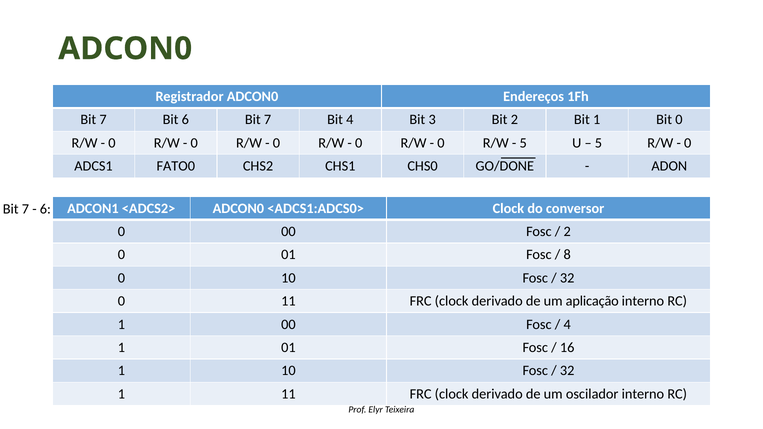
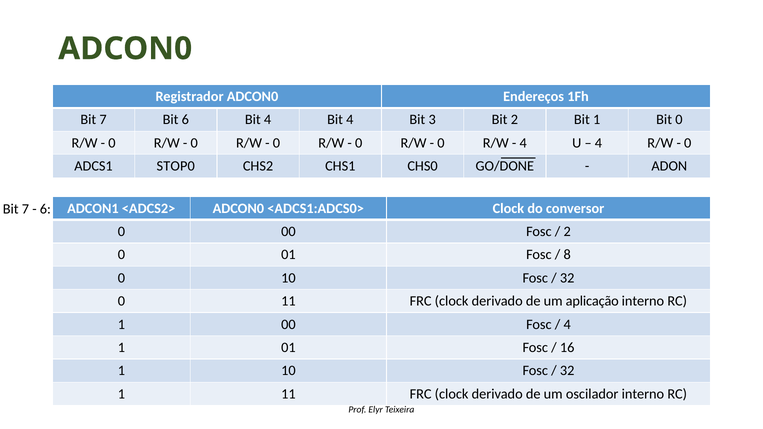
6 Bit 7: 7 -> 4
5 at (523, 143): 5 -> 4
5 at (598, 143): 5 -> 4
FATO0: FATO0 -> STOP0
